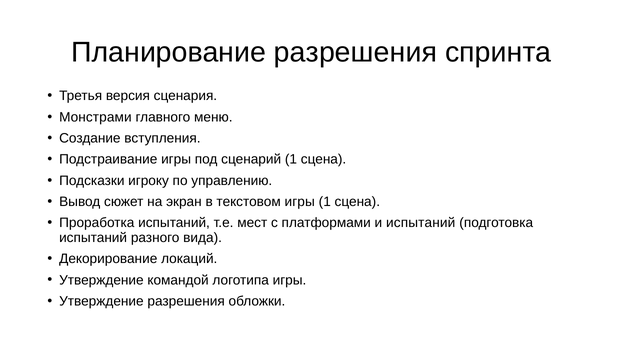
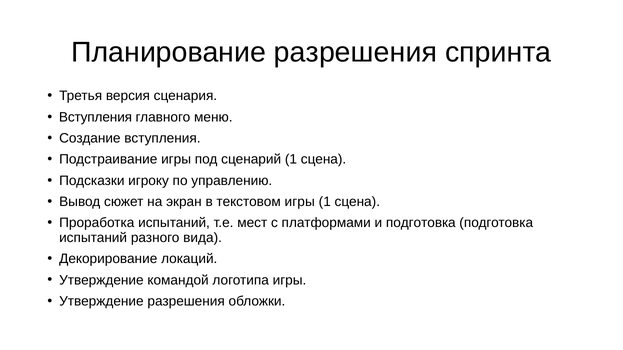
Монстрами at (95, 117): Монстрами -> Вступления
и испытаний: испытаний -> подготовка
